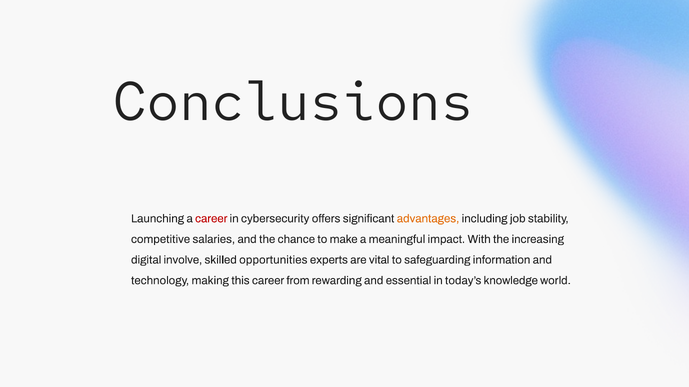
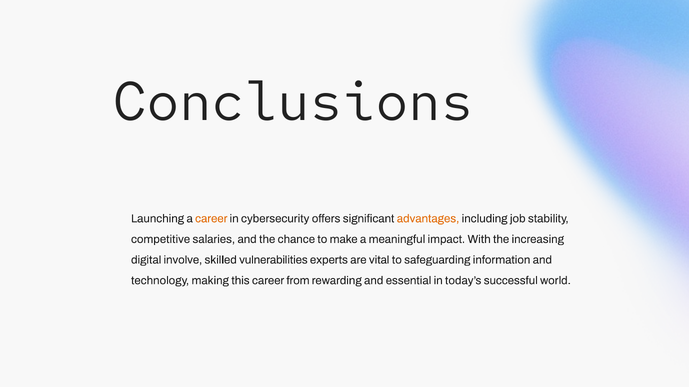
career at (211, 219) colour: red -> orange
opportunities: opportunities -> vulnerabilities
knowledge: knowledge -> successful
